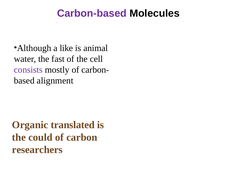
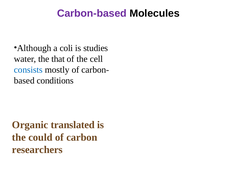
like: like -> coli
animal: animal -> studies
fast: fast -> that
consists colour: purple -> blue
alignment: alignment -> conditions
